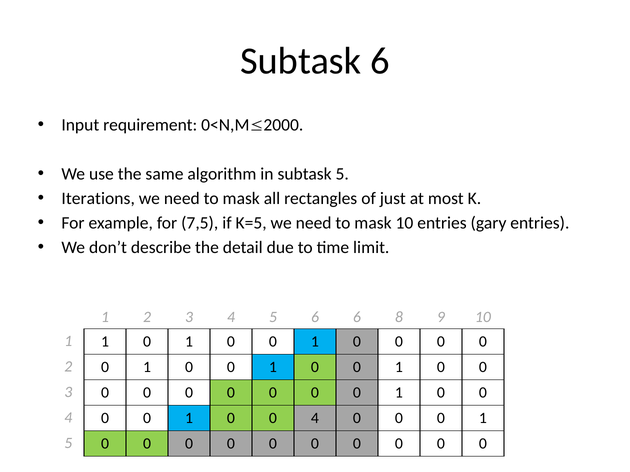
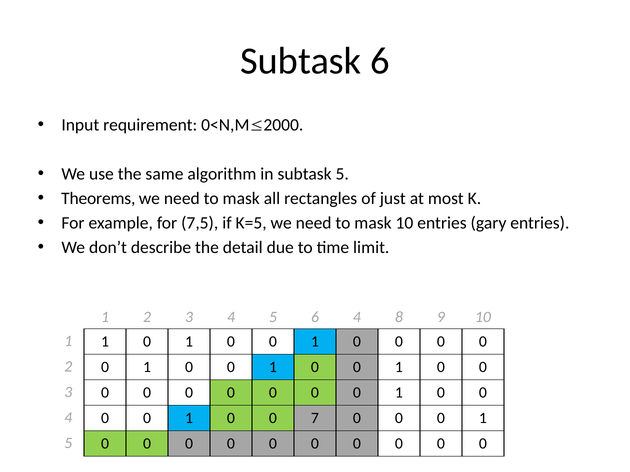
Iterations: Iterations -> Theorems
6 6: 6 -> 4
0 4: 4 -> 7
